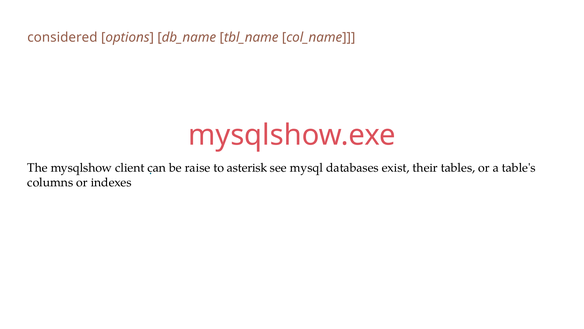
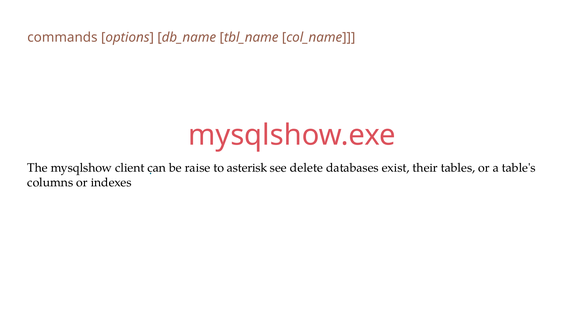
considered: considered -> commands
mysql: mysql -> delete
